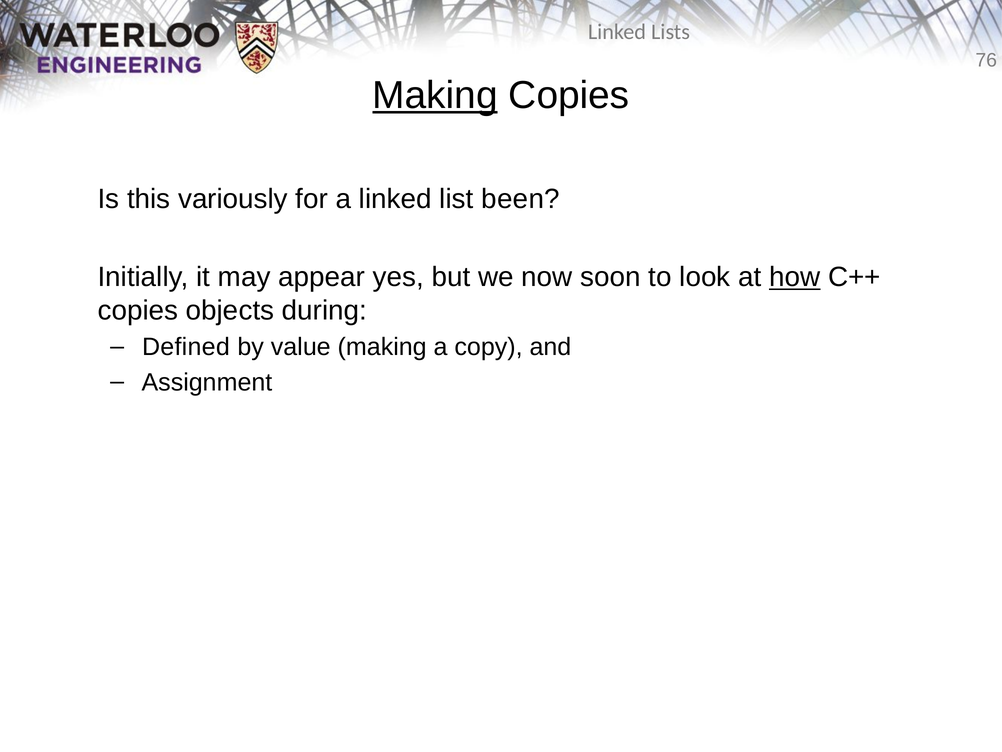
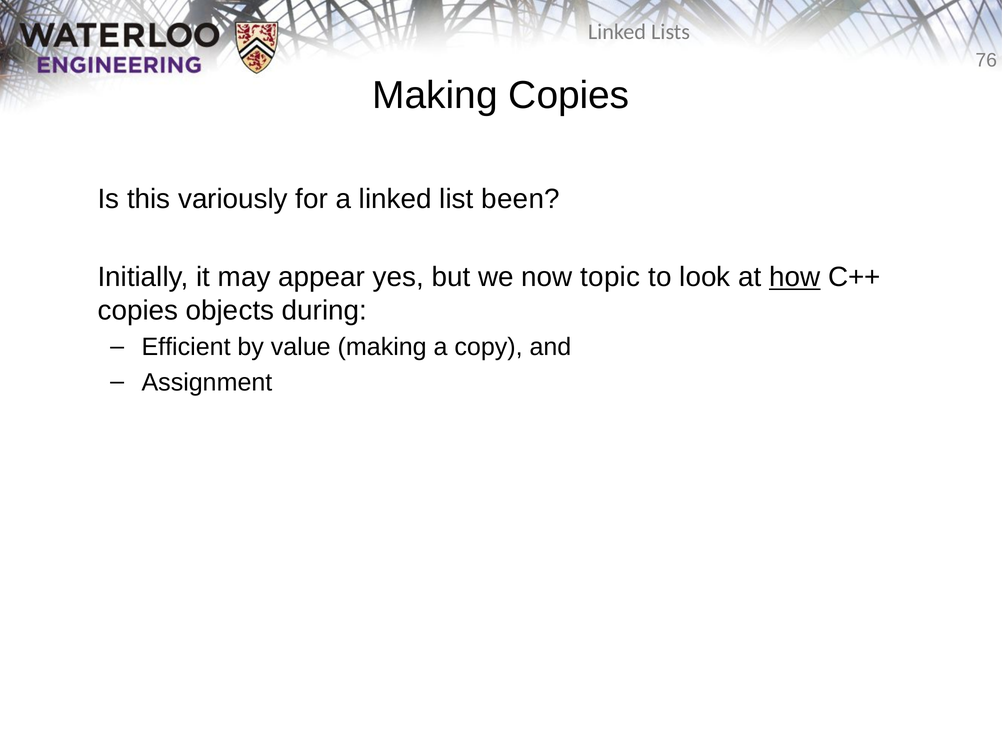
Making at (435, 95) underline: present -> none
soon: soon -> topic
Defined: Defined -> Efficient
